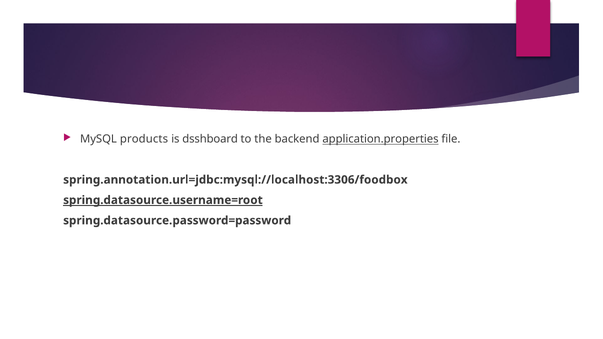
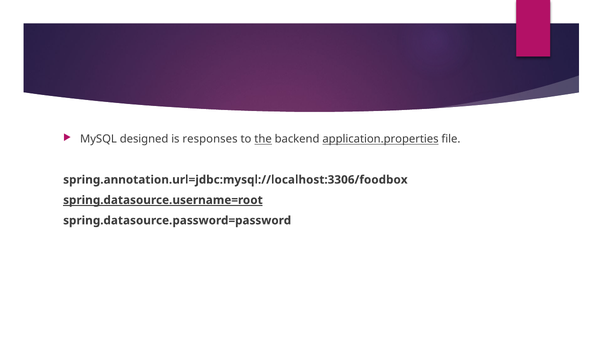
products: products -> designed
dsshboard: dsshboard -> responses
the underline: none -> present
